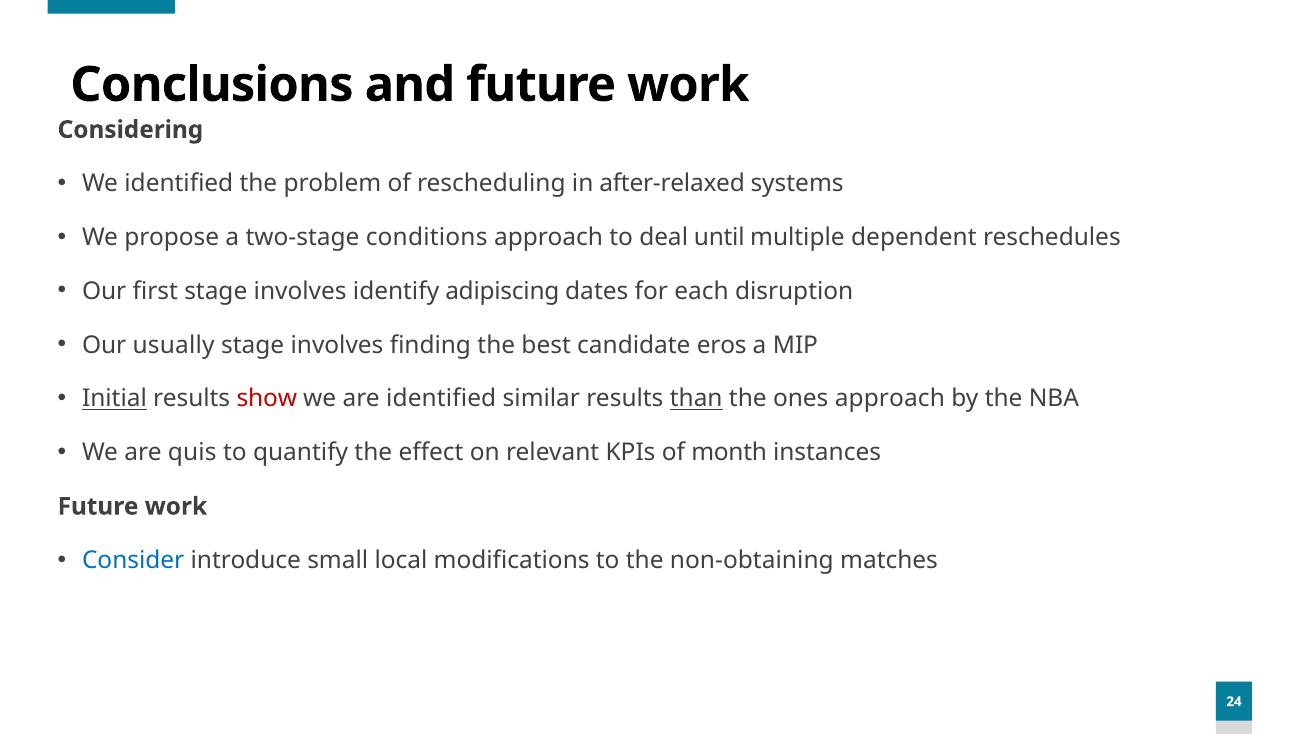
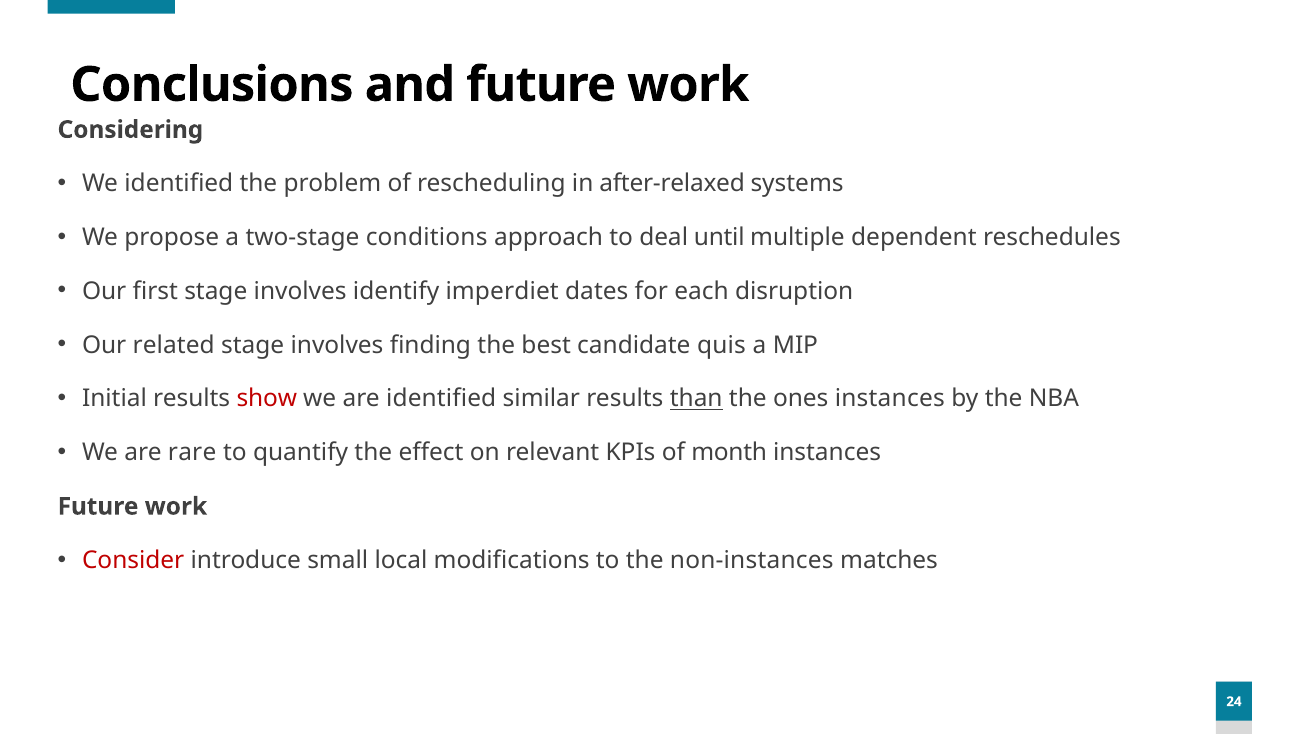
adipiscing: adipiscing -> imperdiet
usually: usually -> related
eros: eros -> quis
Initial underline: present -> none
ones approach: approach -> instances
quis: quis -> rare
Consider colour: blue -> red
non-obtaining: non-obtaining -> non-instances
